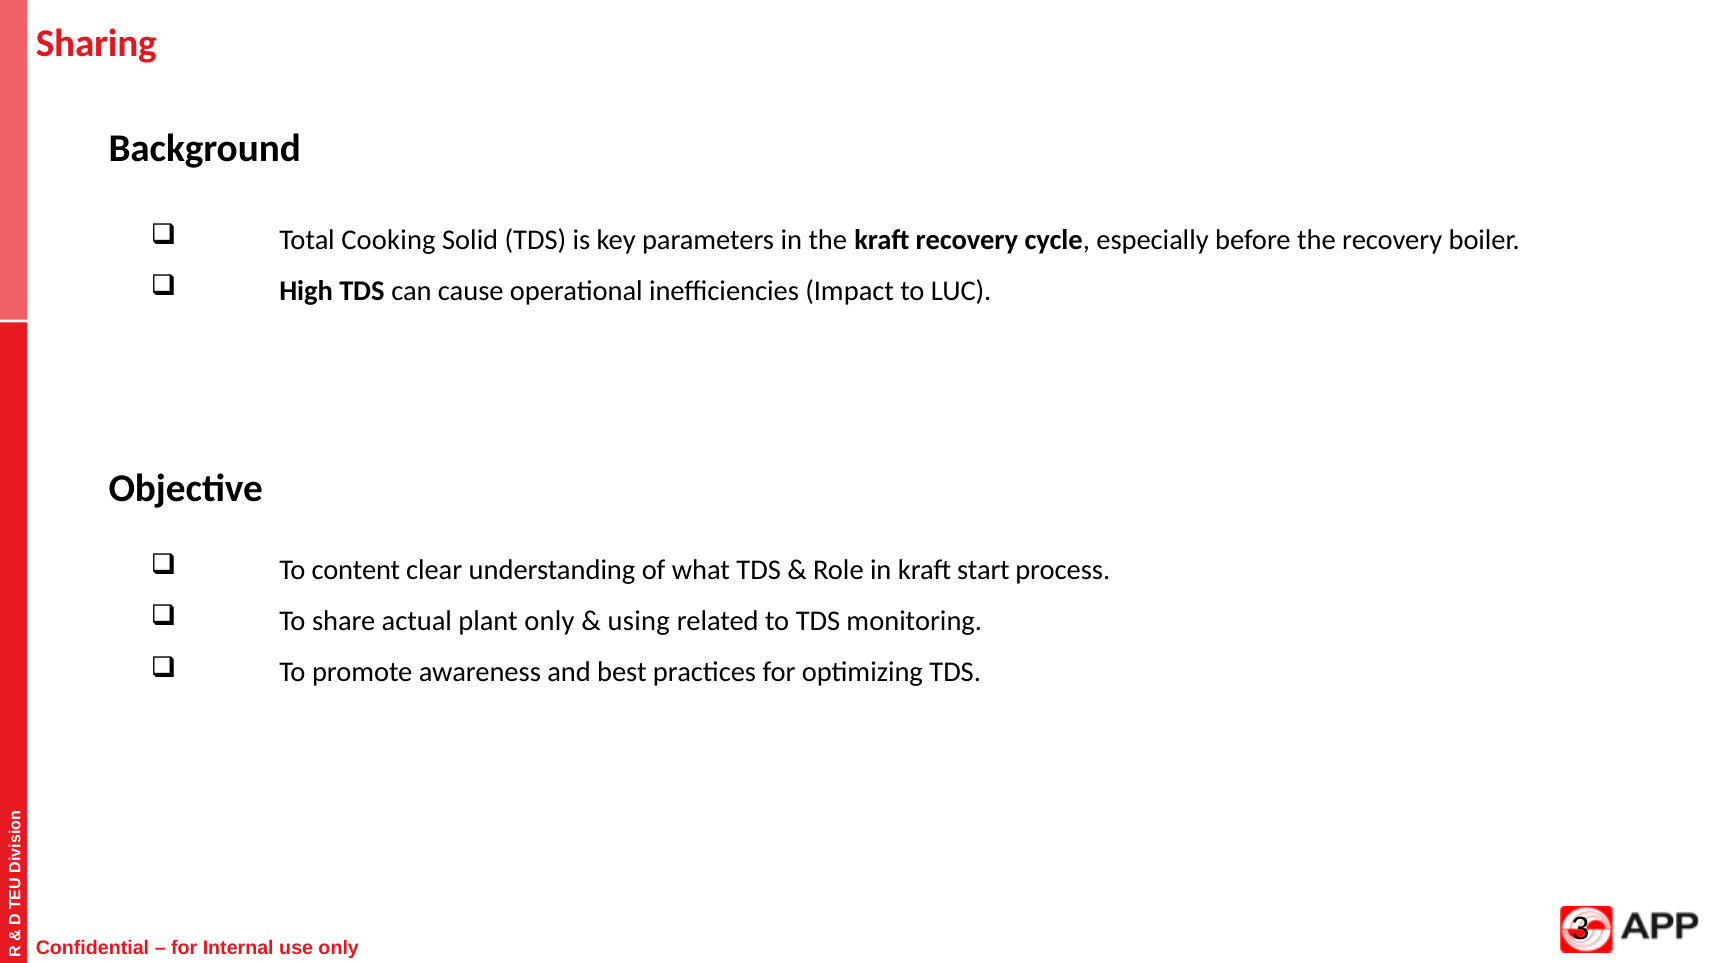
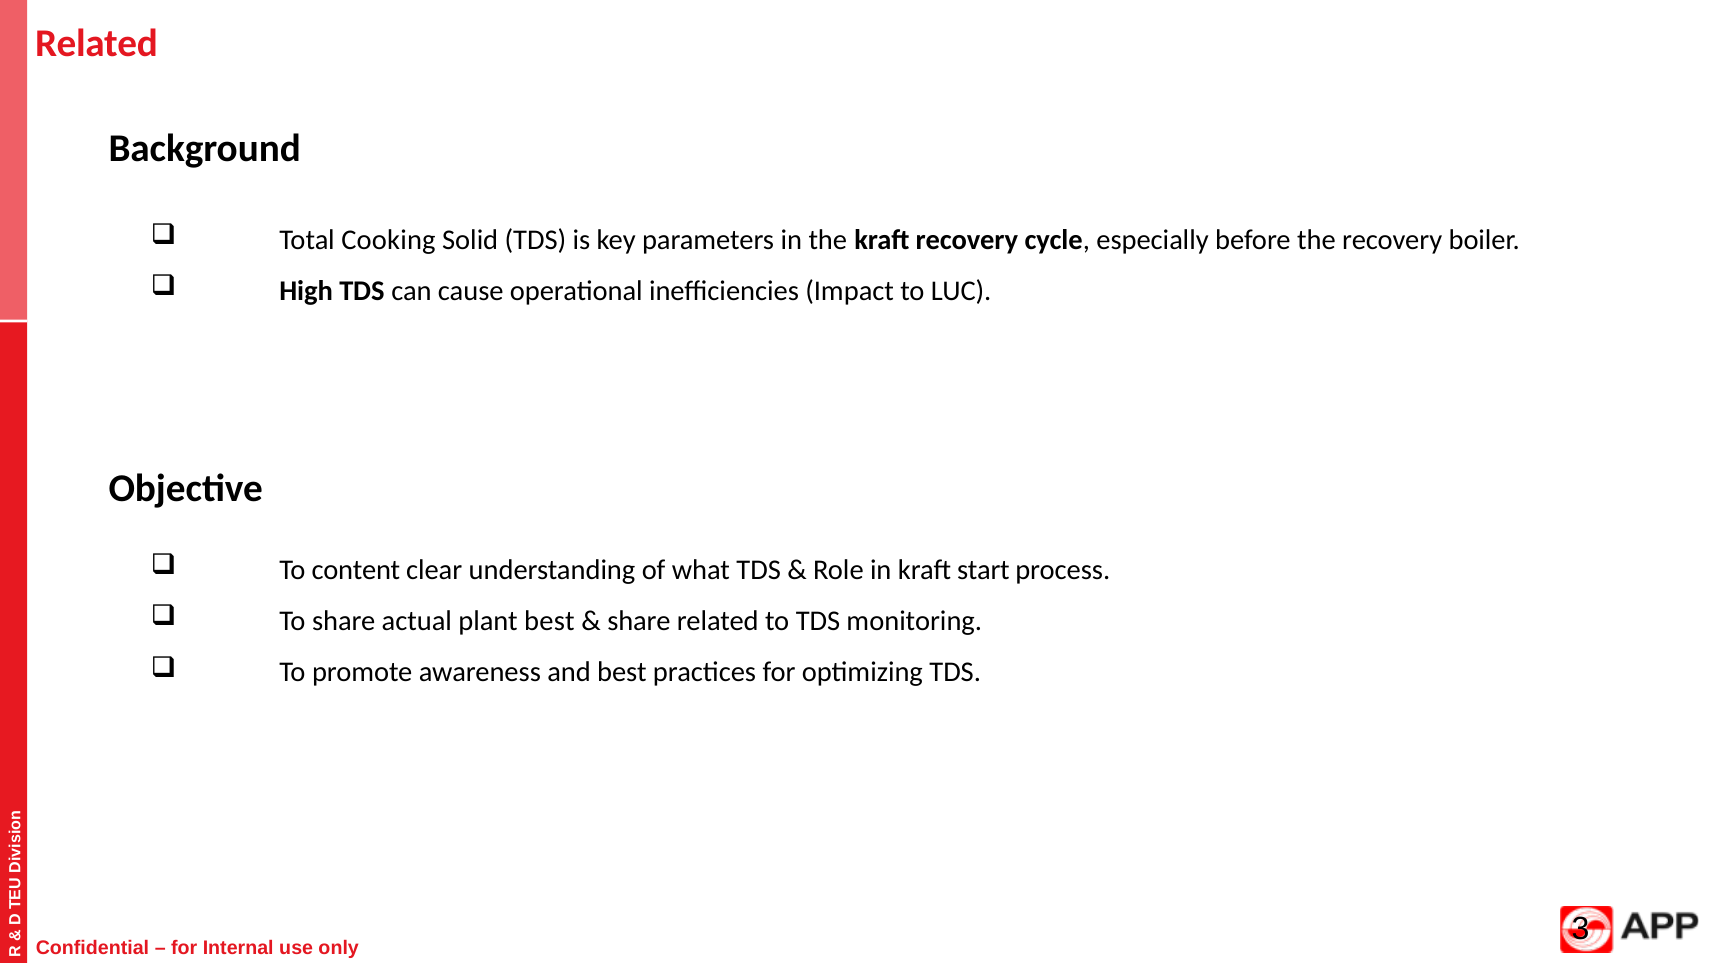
Sharing at (96, 44): Sharing -> Related
plant only: only -> best
using at (639, 621): using -> share
